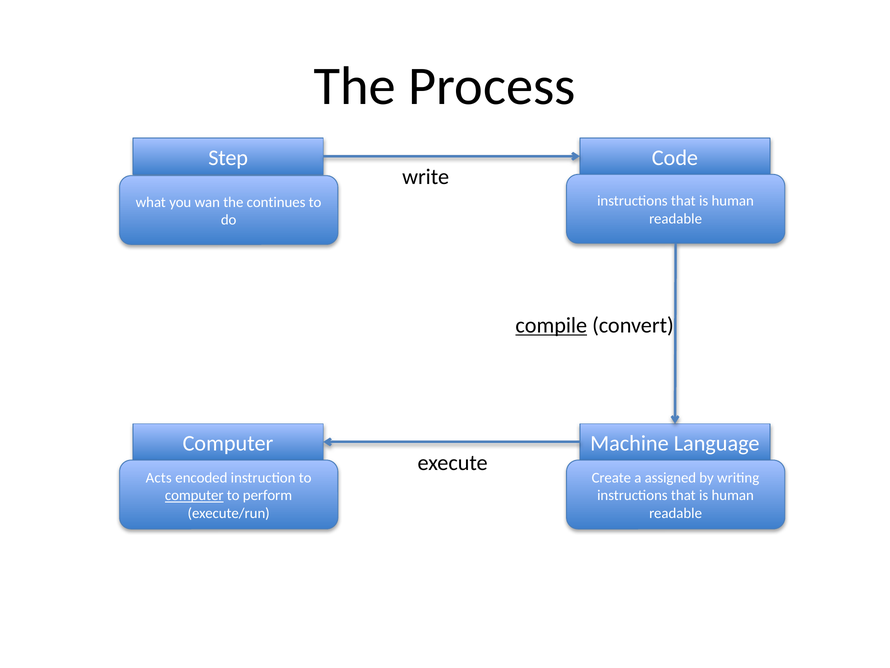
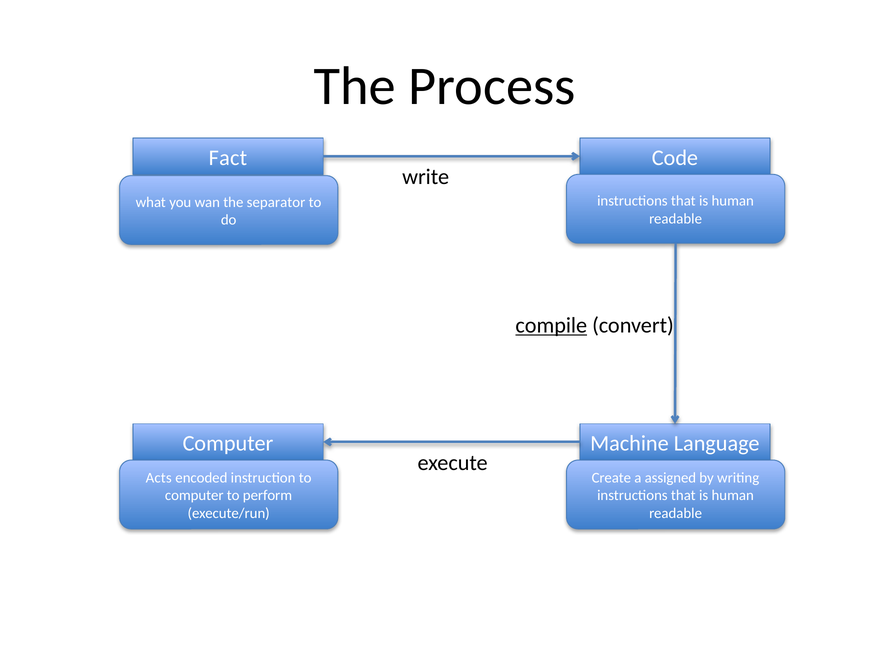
Step: Step -> Fact
continues: continues -> separator
computer at (194, 495) underline: present -> none
